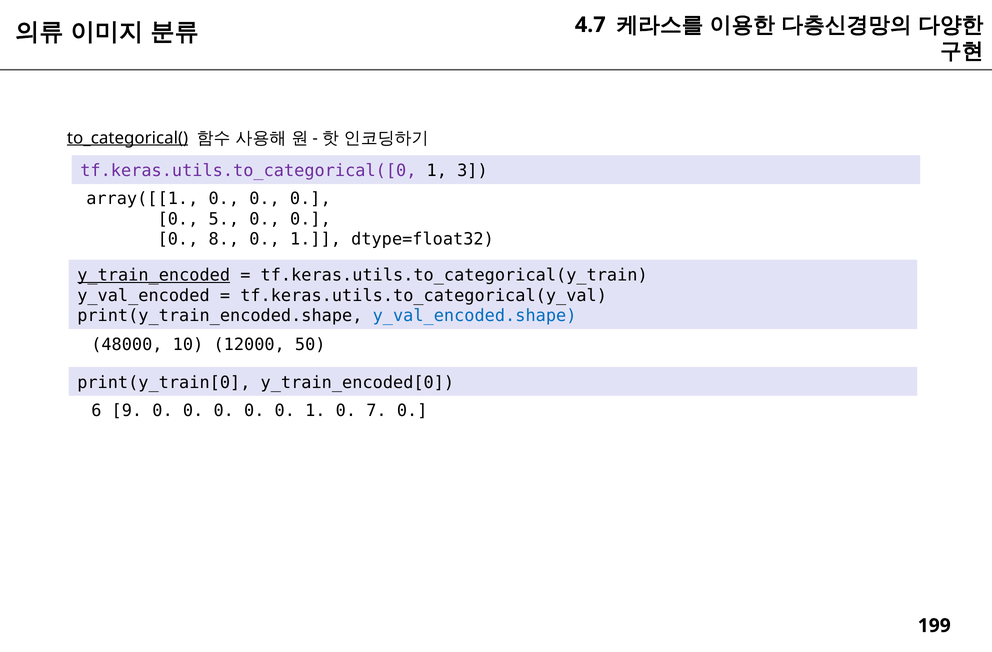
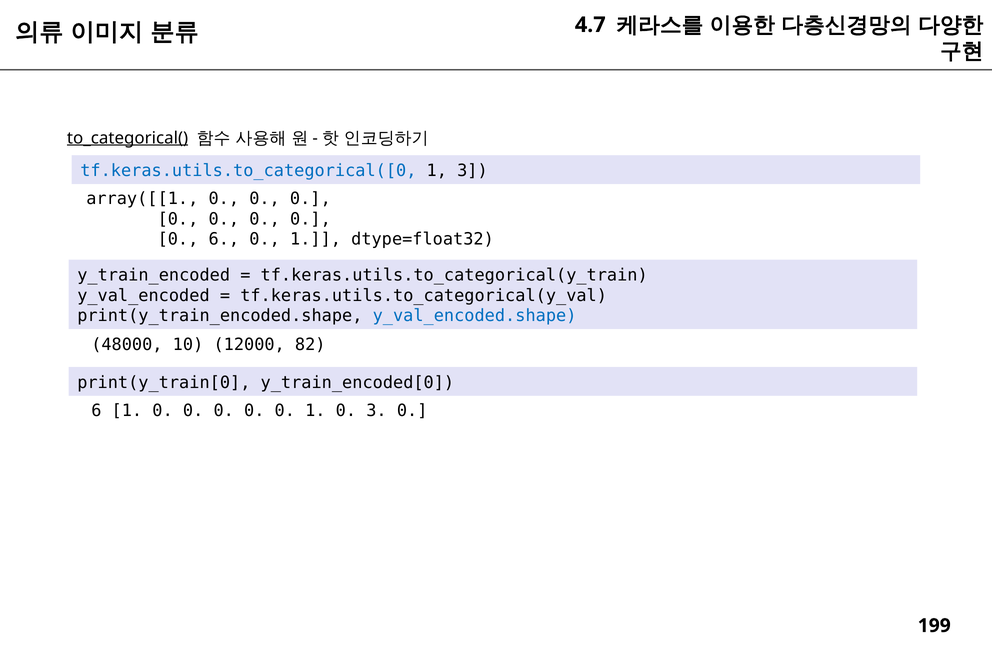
tf.keras.utils.to_categorical([0 colour: purple -> blue
5 at (224, 219): 5 -> 0
0 8: 8 -> 6
y_train_encoded underline: present -> none
50: 50 -> 82
6 9: 9 -> 1
0 7: 7 -> 3
